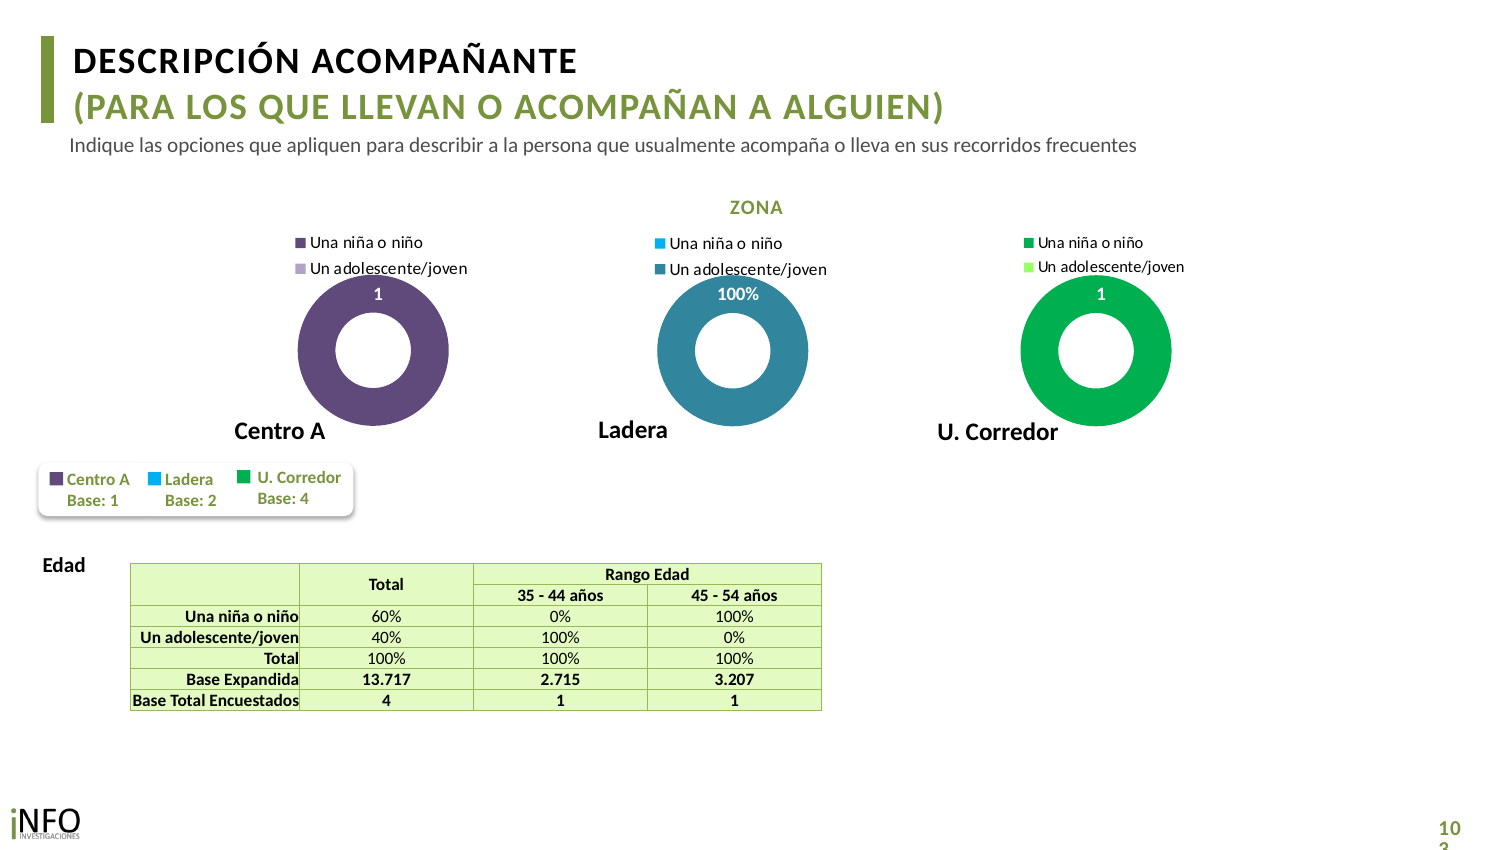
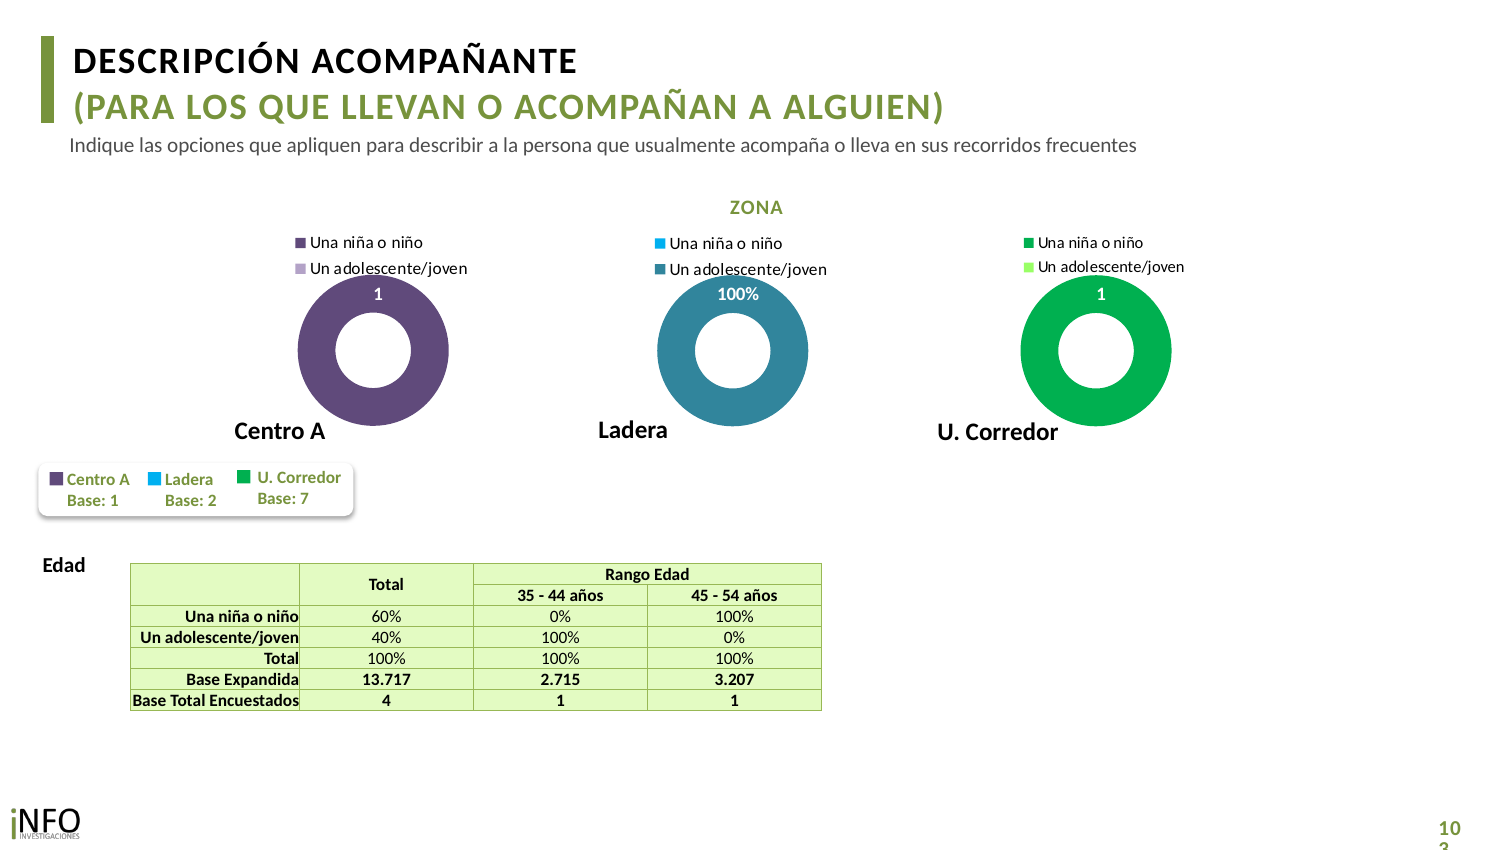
Base 4: 4 -> 7
